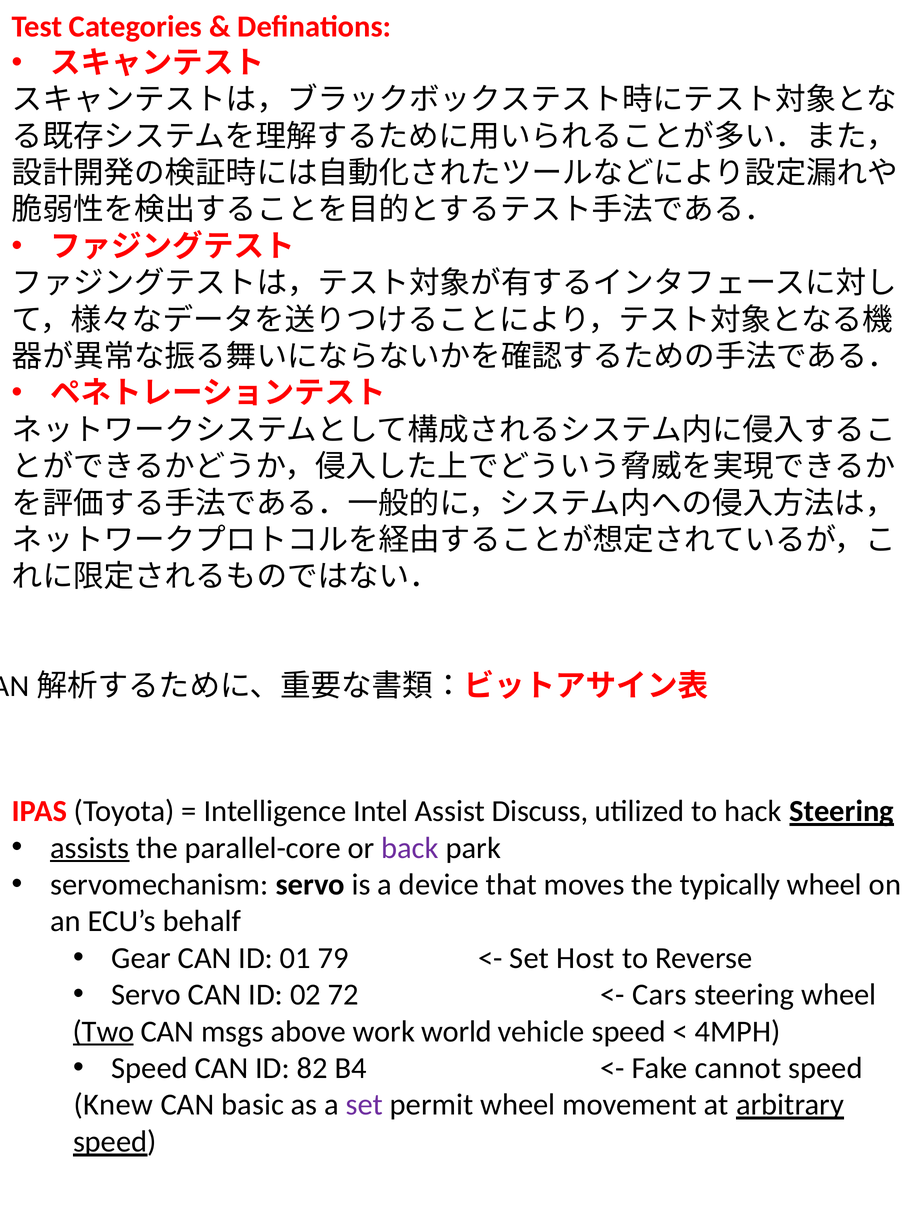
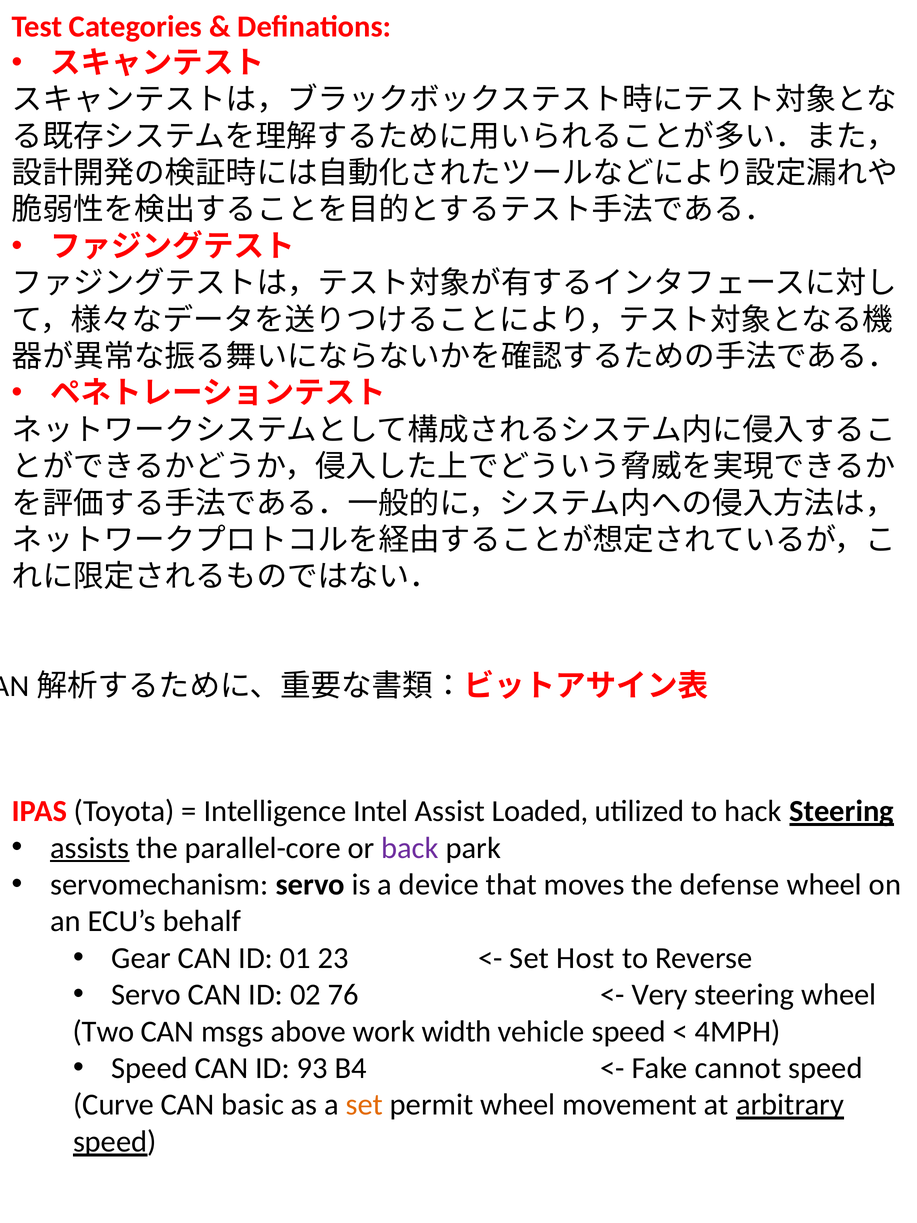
Discuss: Discuss -> Loaded
typically: typically -> defense
79: 79 -> 23
72: 72 -> 76
Cars: Cars -> Very
Two underline: present -> none
world: world -> width
82: 82 -> 93
Knew: Knew -> Curve
set at (364, 1105) colour: purple -> orange
